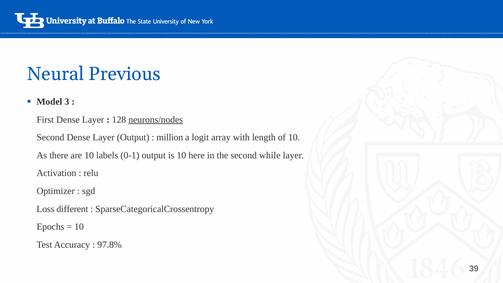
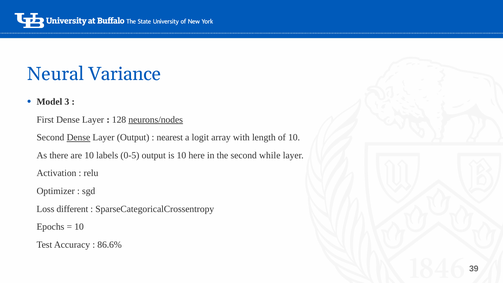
Previous: Previous -> Variance
Dense at (78, 137) underline: none -> present
million: million -> nearest
0-1: 0-1 -> 0-5
97.8%: 97.8% -> 86.6%
